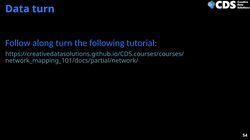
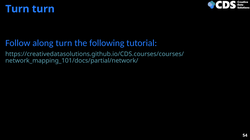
Data at (17, 9): Data -> Turn
